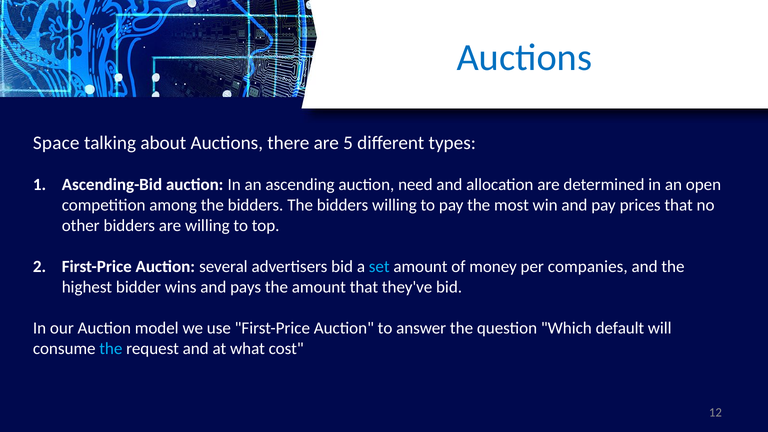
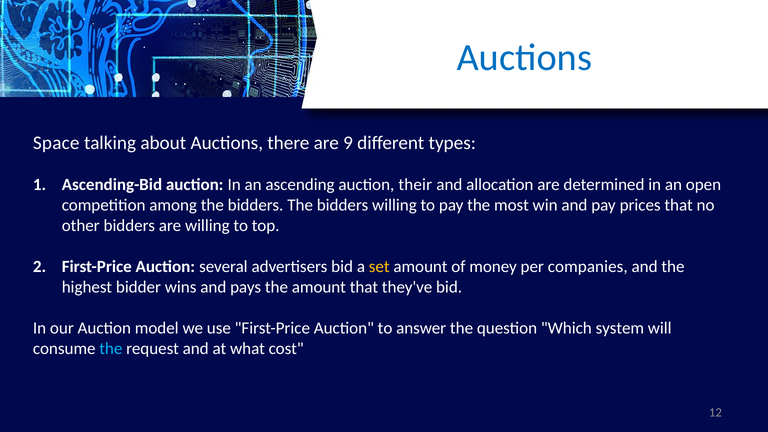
5: 5 -> 9
need: need -> their
set colour: light blue -> yellow
default: default -> system
